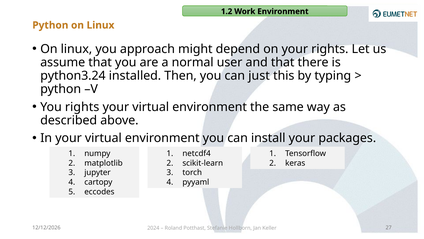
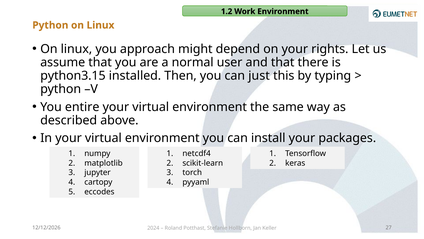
python3.24: python3.24 -> python3.15
You rights: rights -> entire
